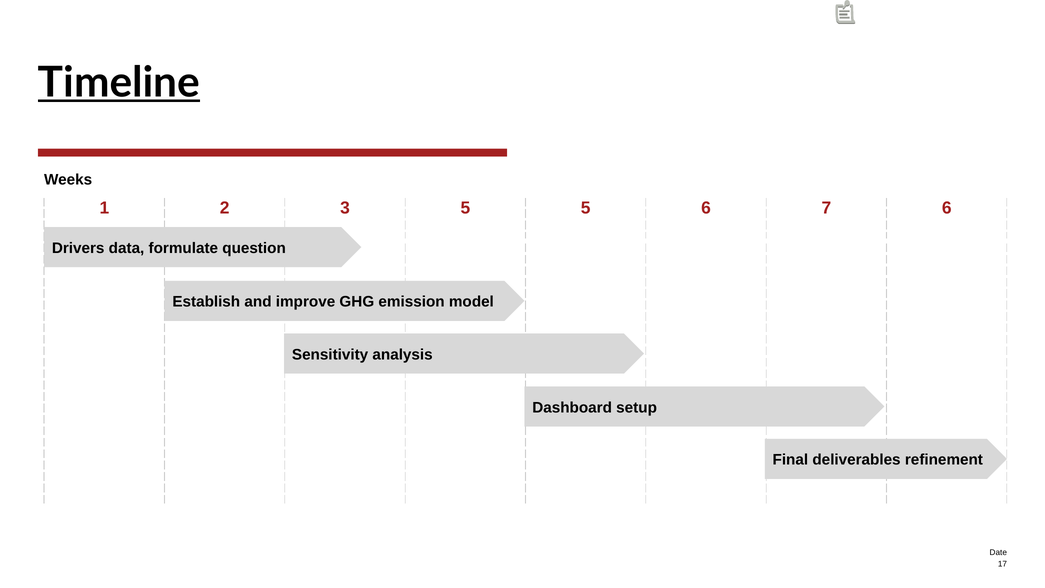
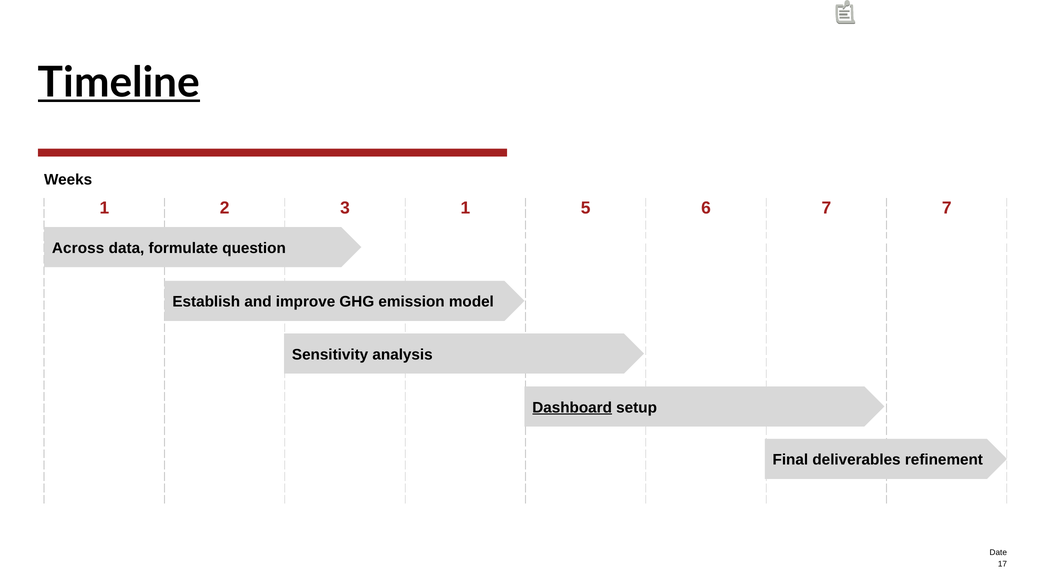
3 5: 5 -> 1
7 6: 6 -> 7
Drivers: Drivers -> Across
Dashboard underline: none -> present
